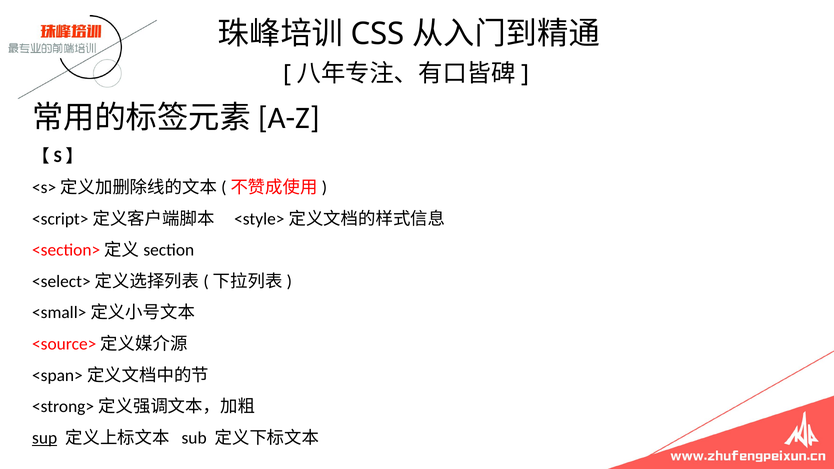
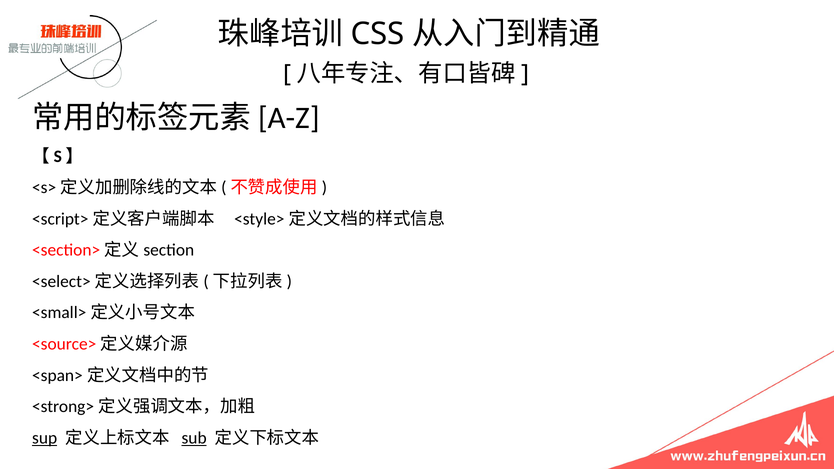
sub underline: none -> present
